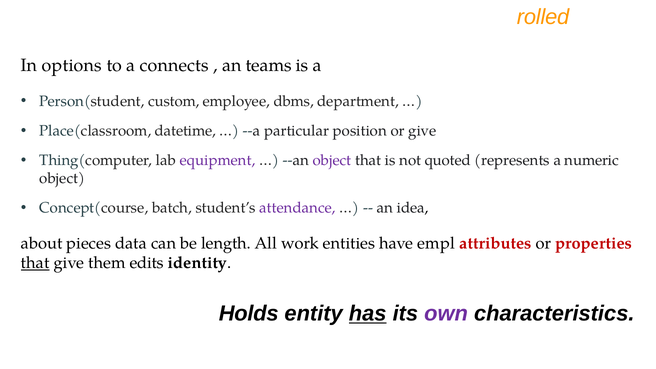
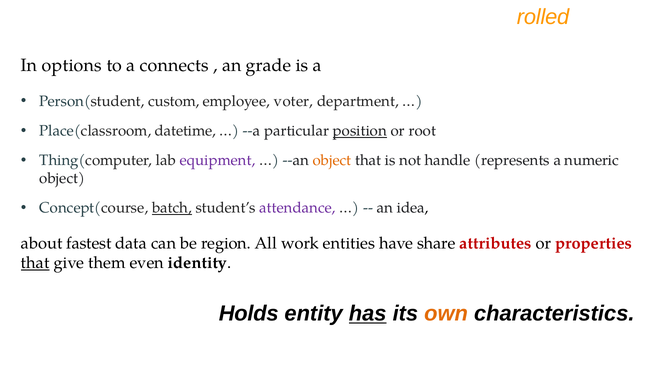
teams: teams -> grade
dbms: dbms -> voter
position underline: none -> present
or give: give -> root
object at (332, 160) colour: purple -> orange
quoted: quoted -> handle
batch underline: none -> present
pieces: pieces -> fastest
length: length -> region
empl: empl -> share
edits: edits -> even
own colour: purple -> orange
